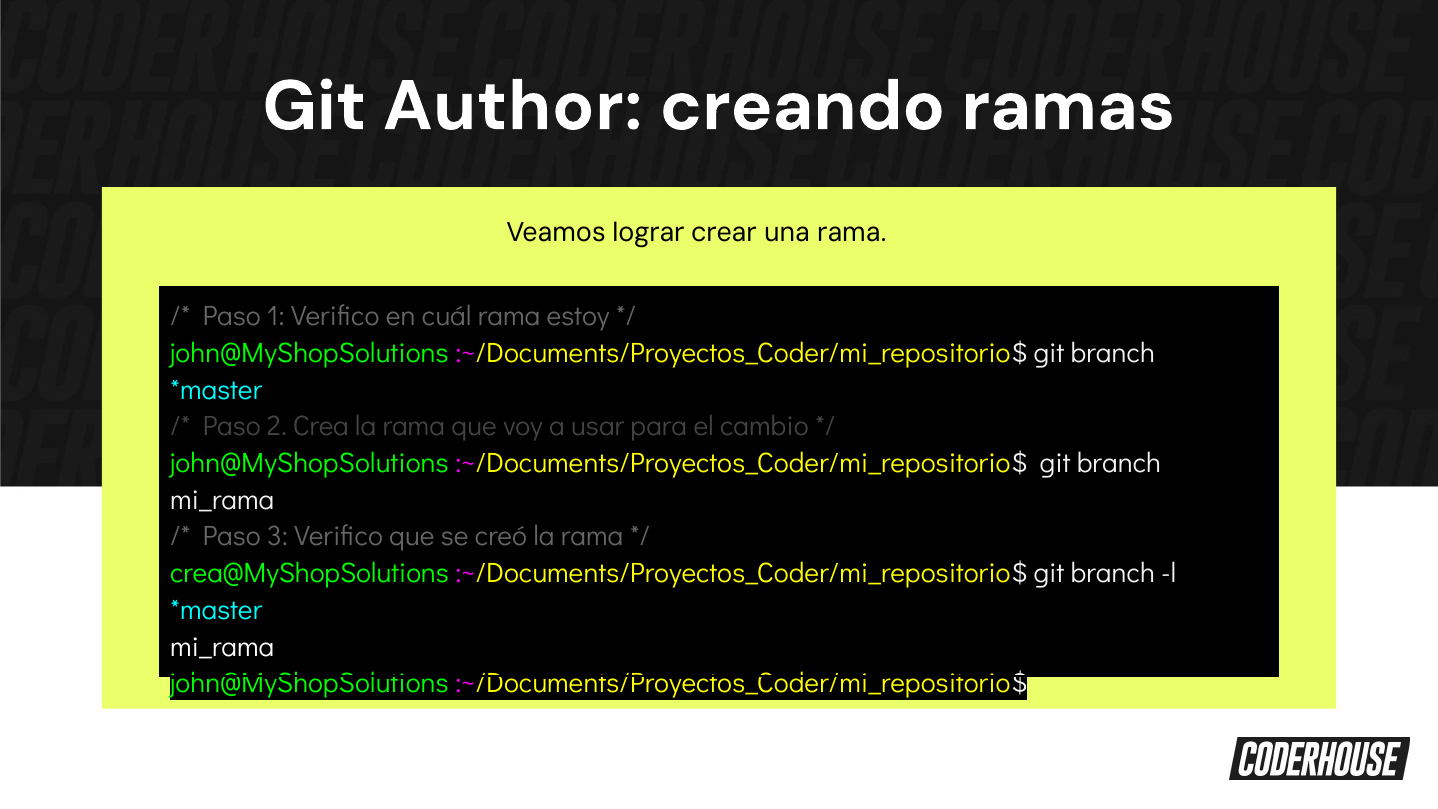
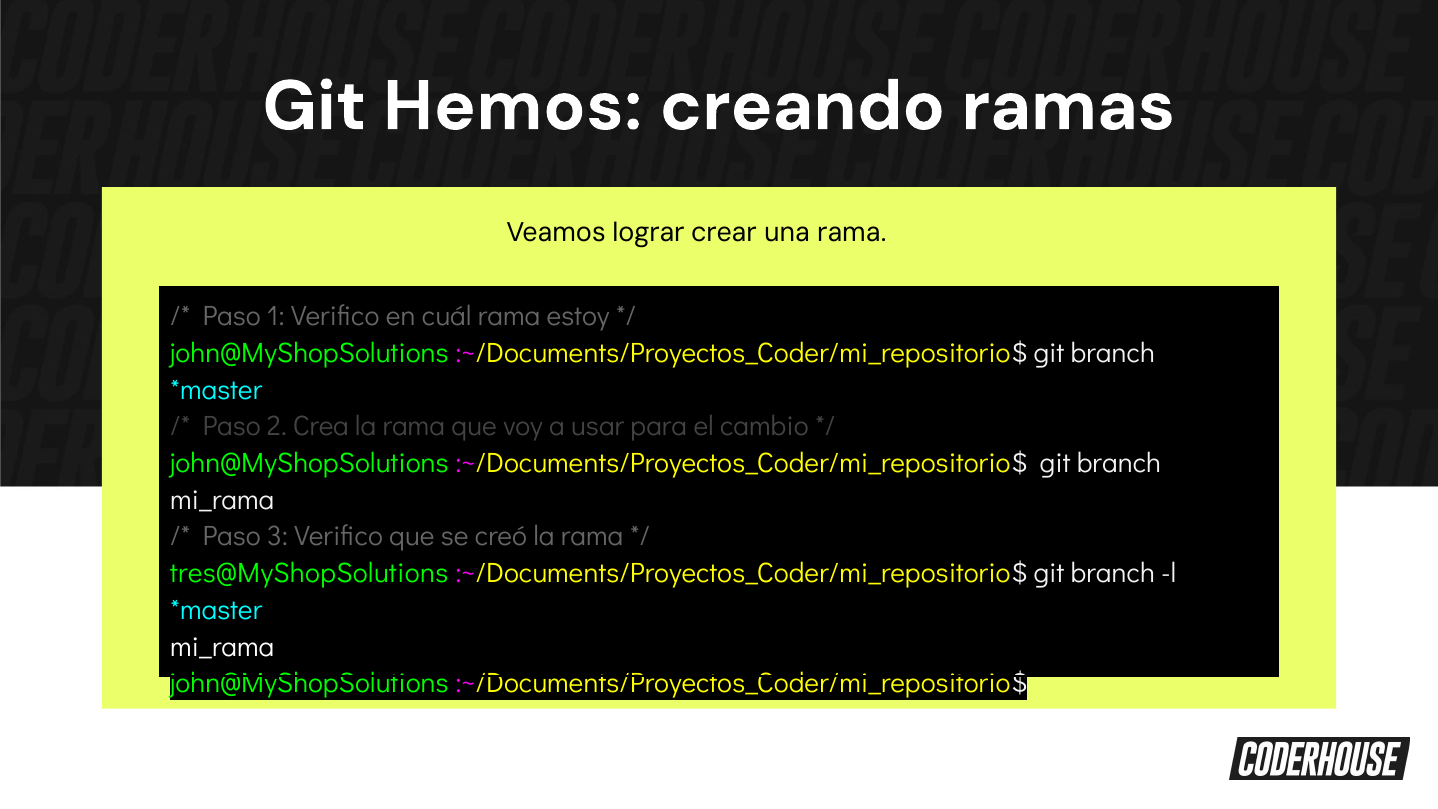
Author: Author -> Hemos
crea@MyShopSolutions: crea@MyShopSolutions -> tres@MyShopSolutions
